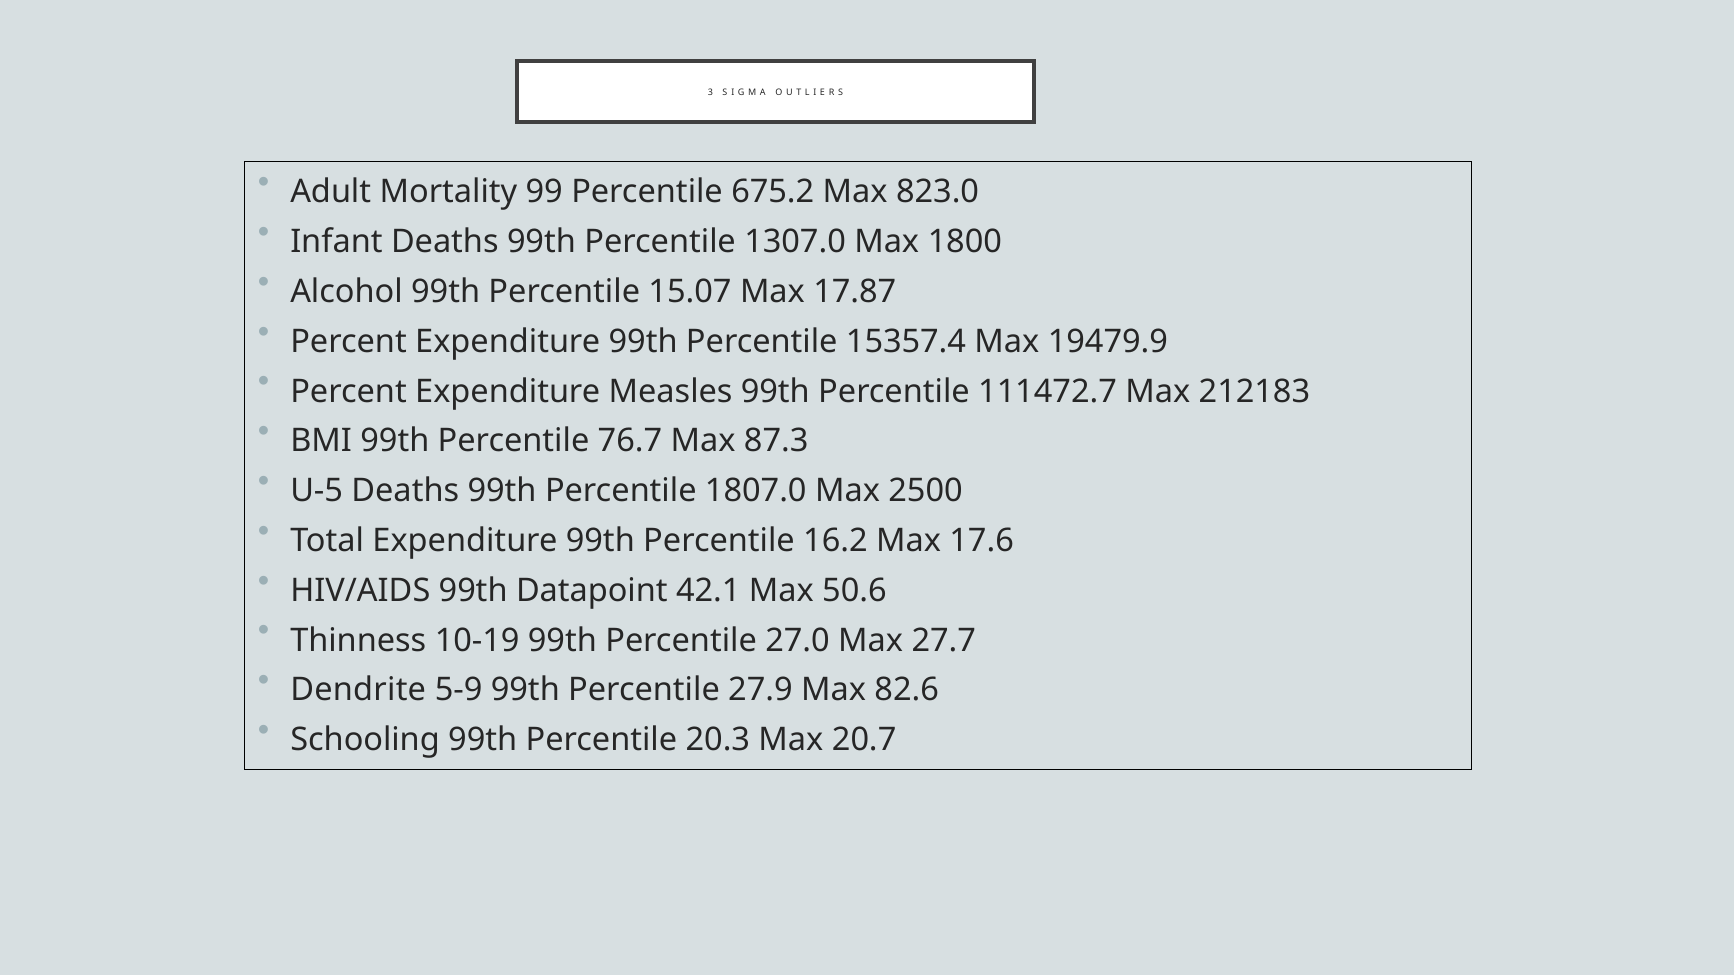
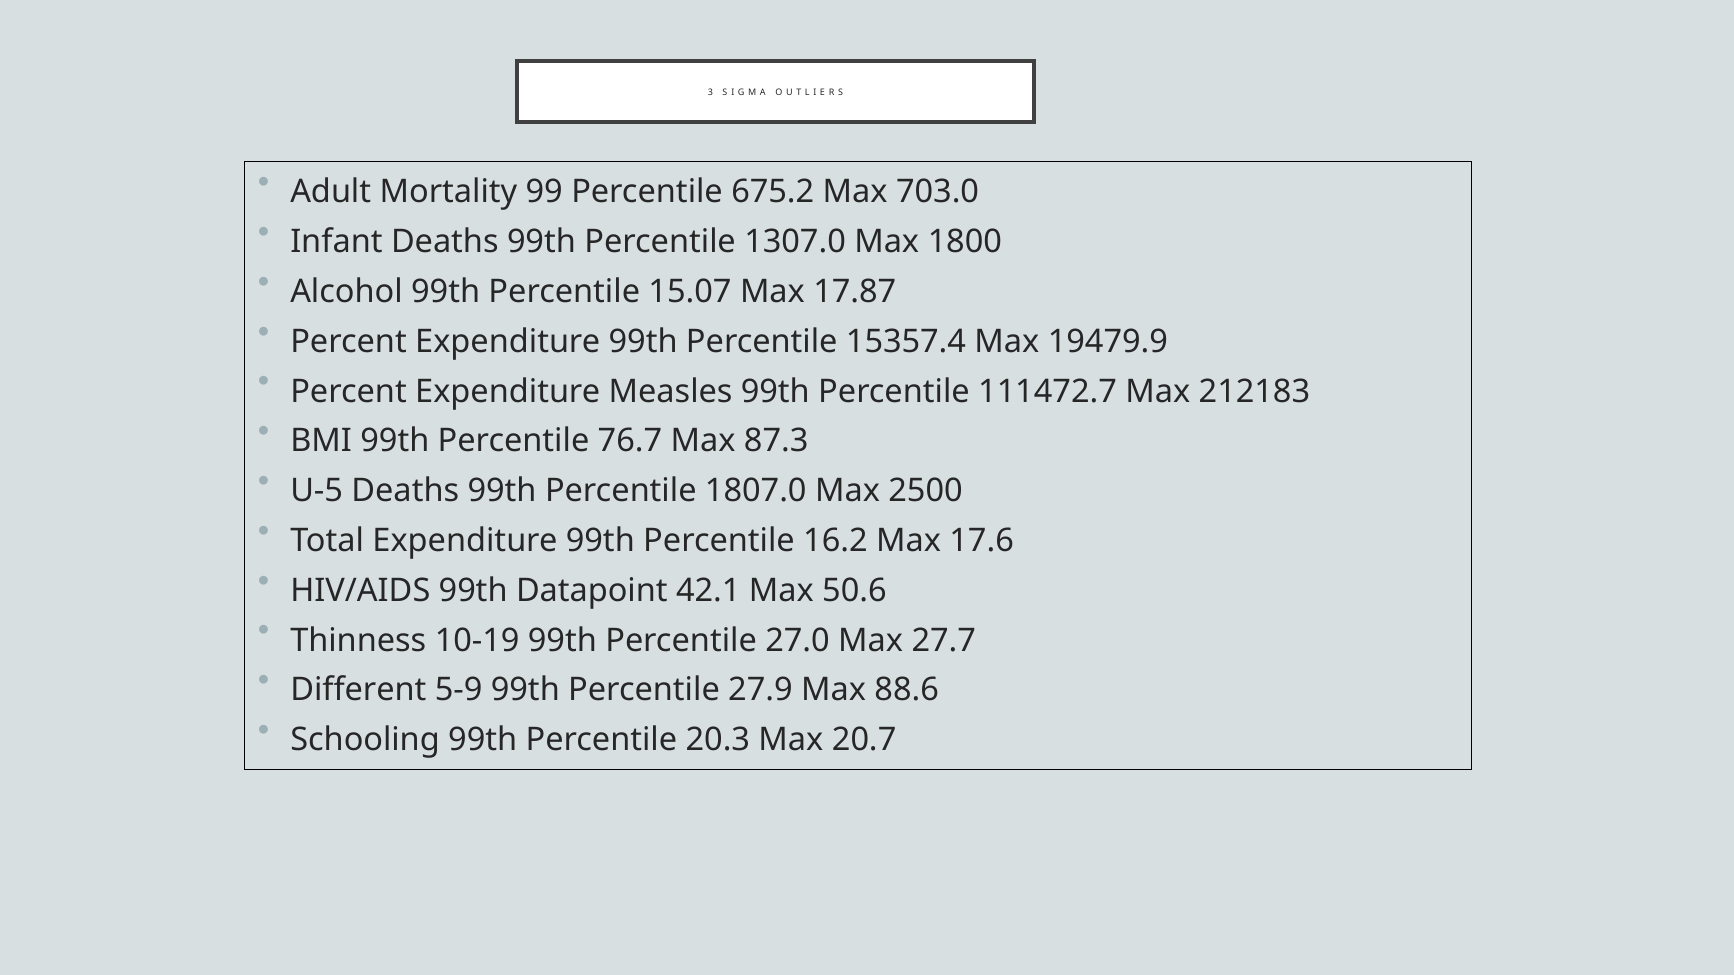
823.0: 823.0 -> 703.0
Dendrite: Dendrite -> Different
82.6: 82.6 -> 88.6
